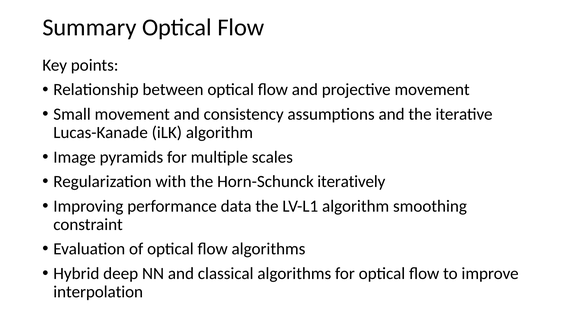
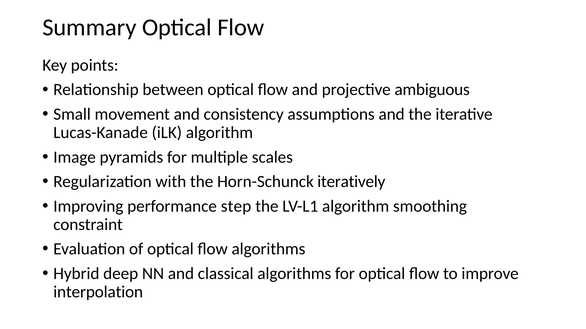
projective movement: movement -> ambiguous
data: data -> step
